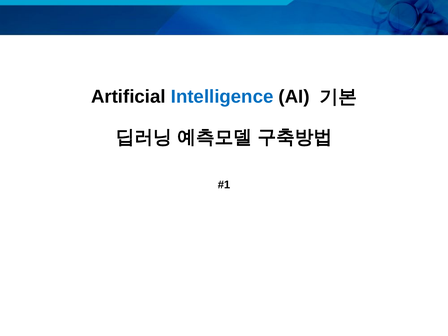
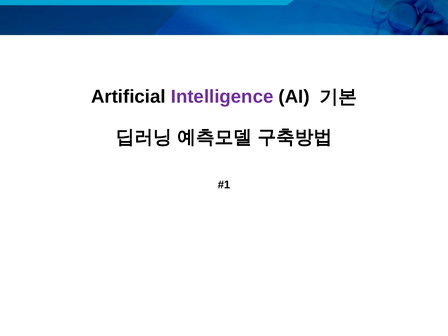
Intelligence colour: blue -> purple
